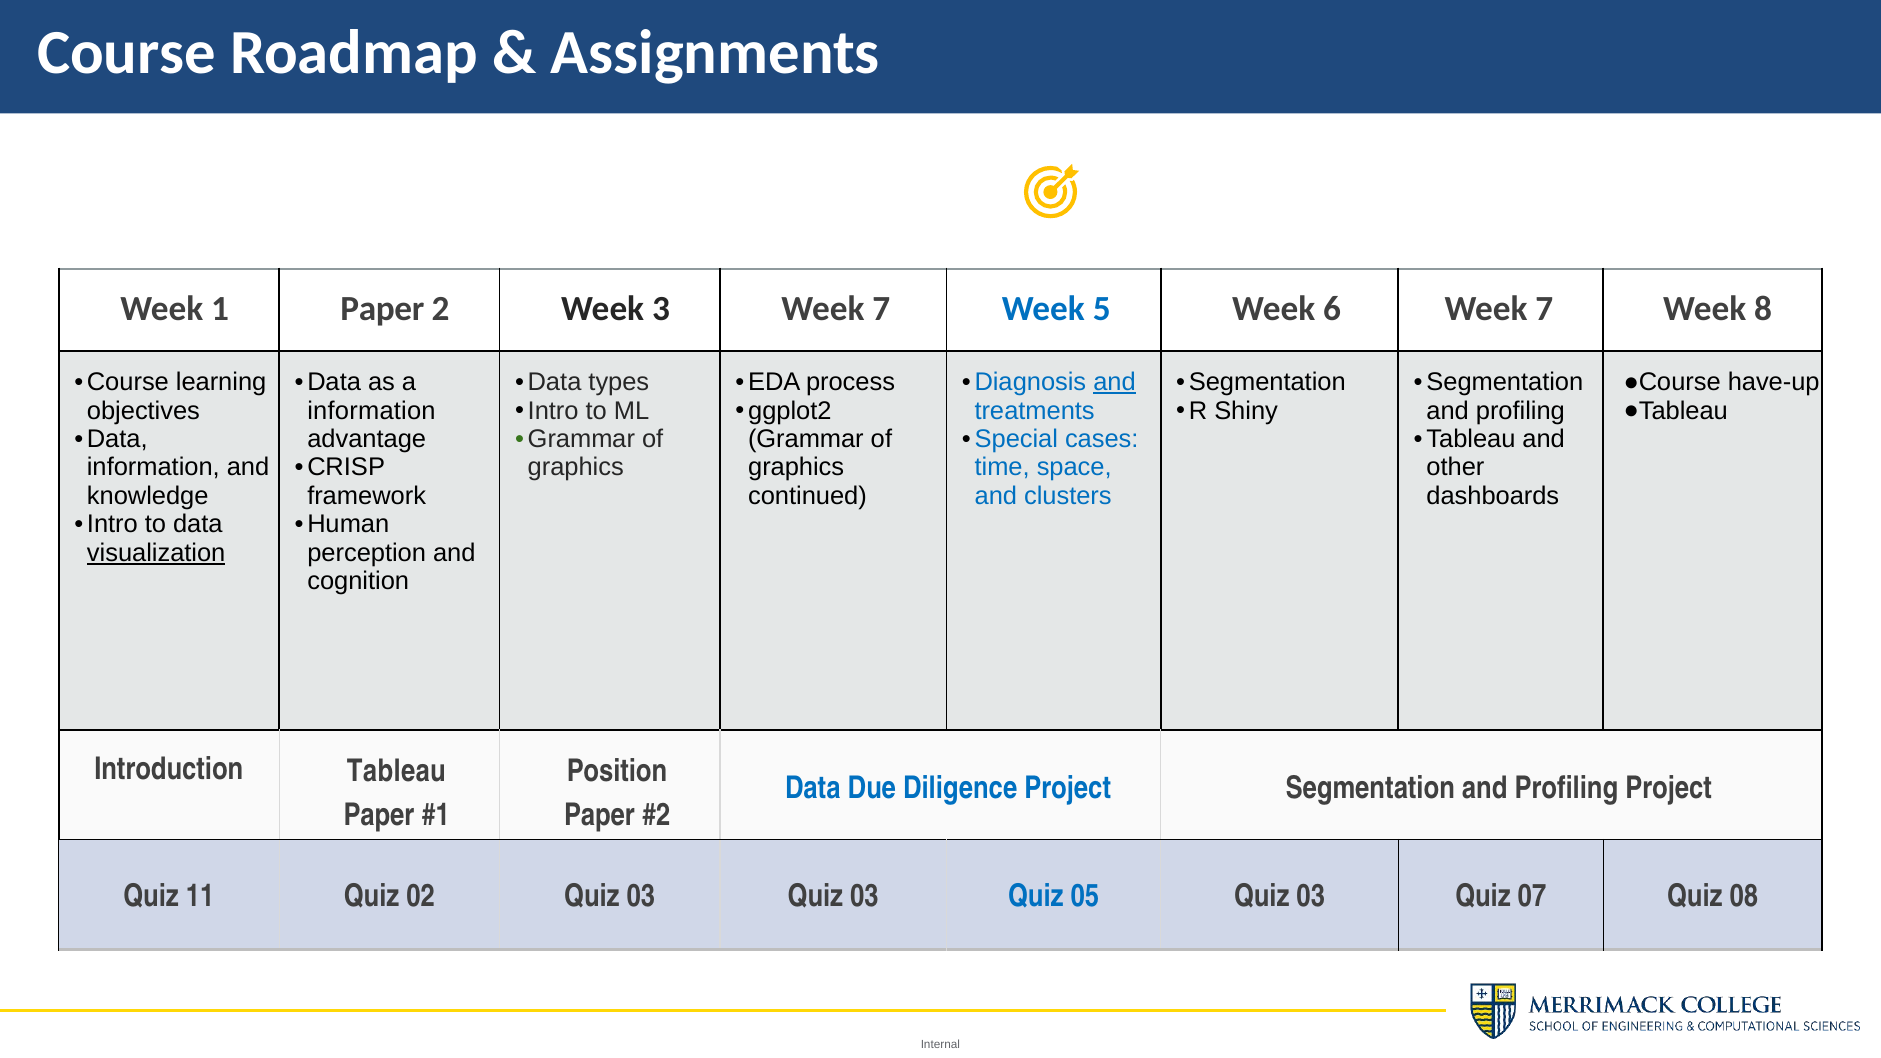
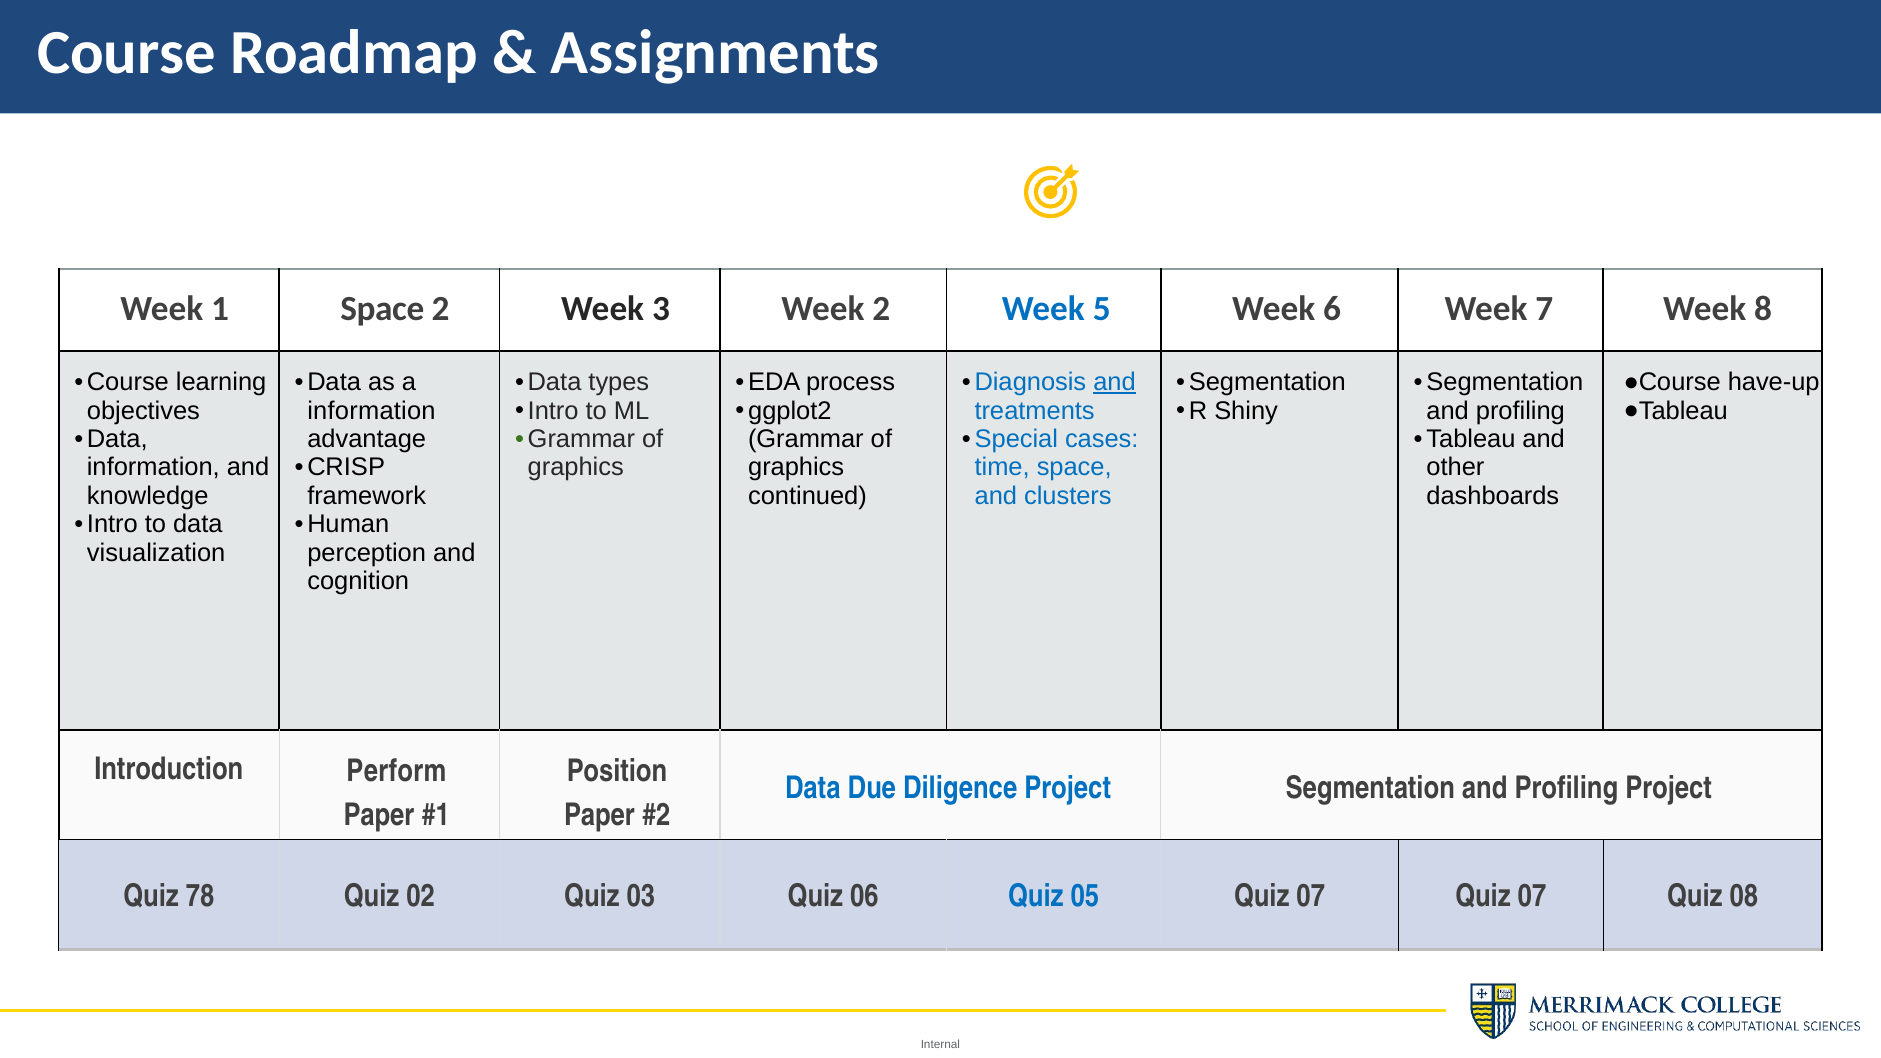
1 Paper: Paper -> Space
3 Week 7: 7 -> 2
visualization underline: present -> none
Introduction Tableau: Tableau -> Perform
11: 11 -> 78
03 Quiz 03: 03 -> 06
05 Quiz 03: 03 -> 07
